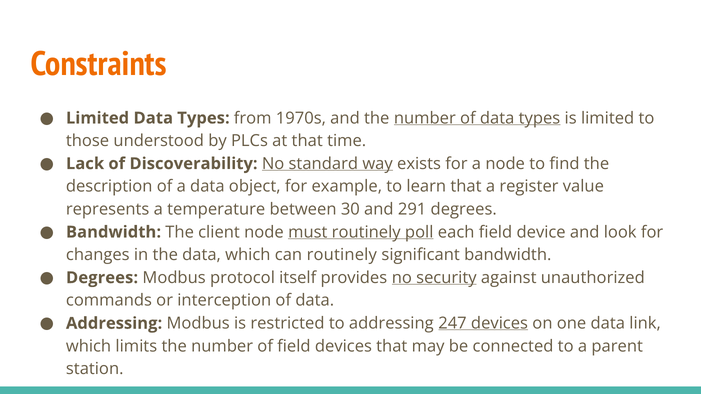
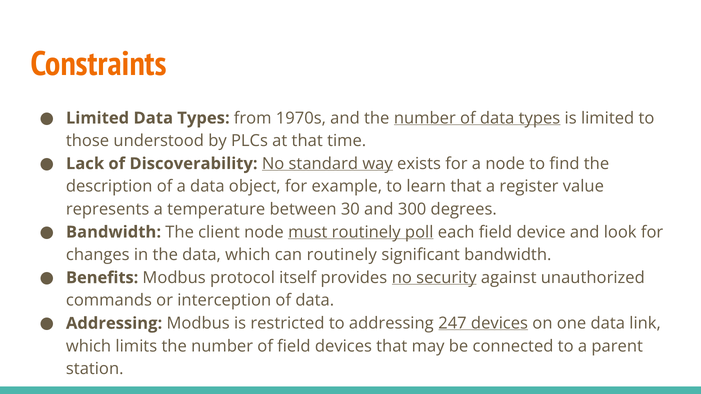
291: 291 -> 300
Degrees at (102, 278): Degrees -> Benefits
